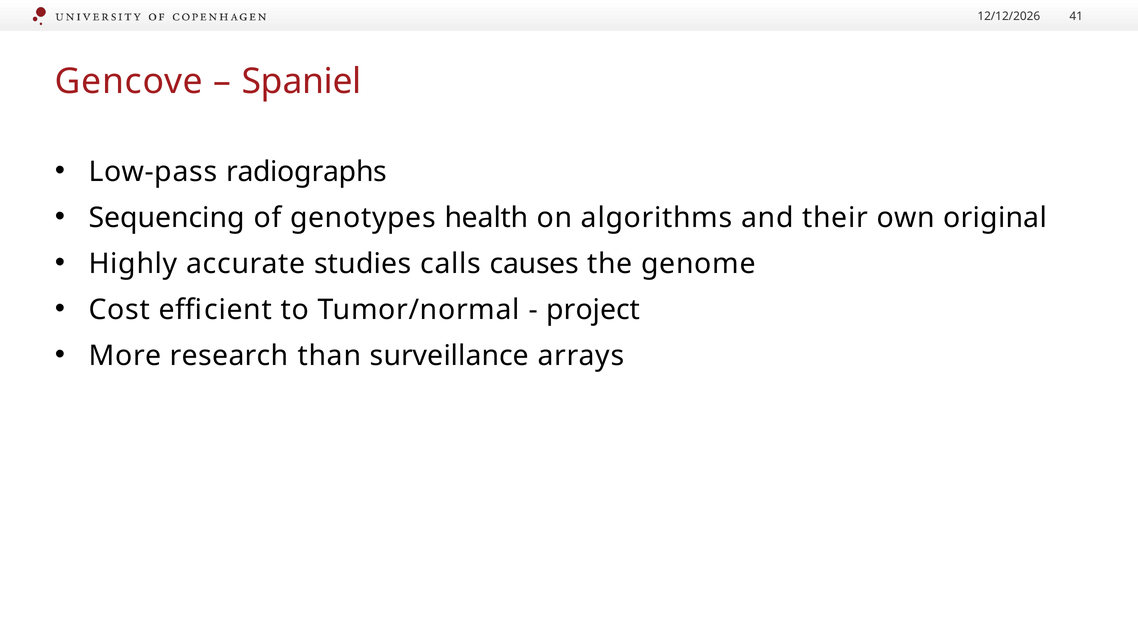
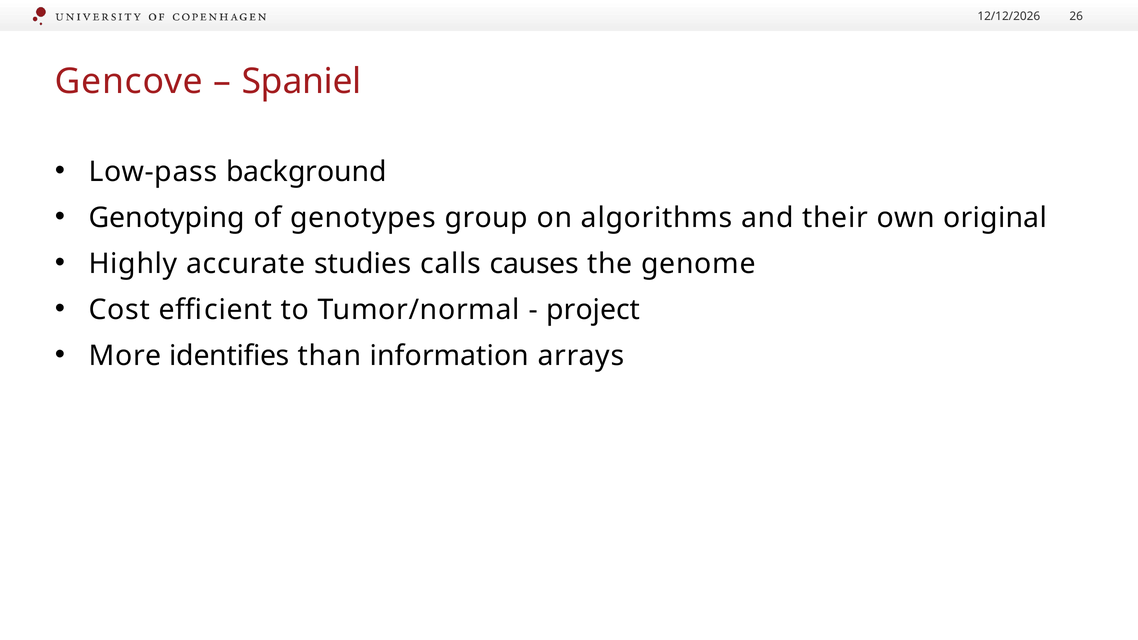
41: 41 -> 26
radiographs: radiographs -> background
Sequencing: Sequencing -> Genotyping
health: health -> group
research: research -> identifies
surveillance: surveillance -> information
